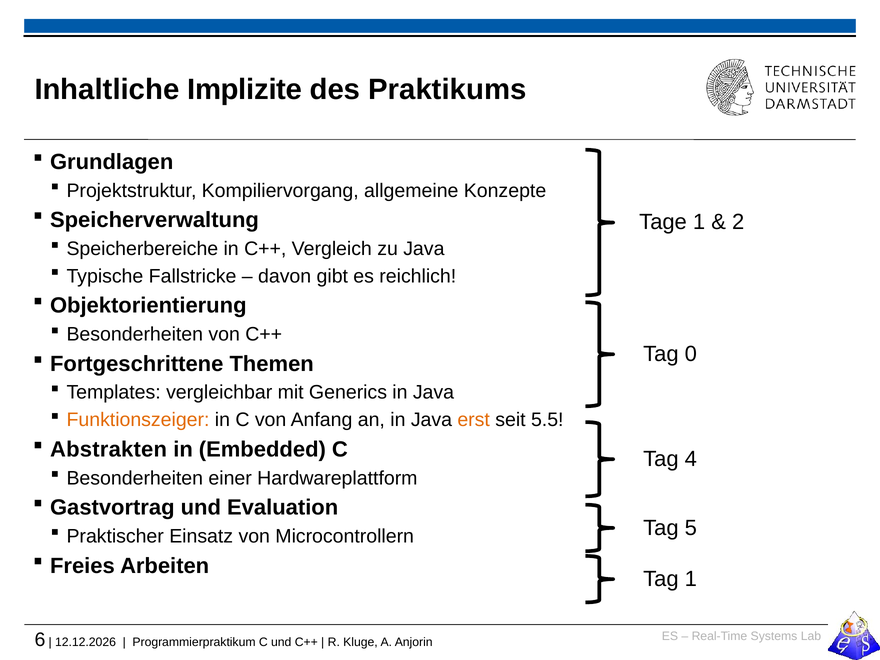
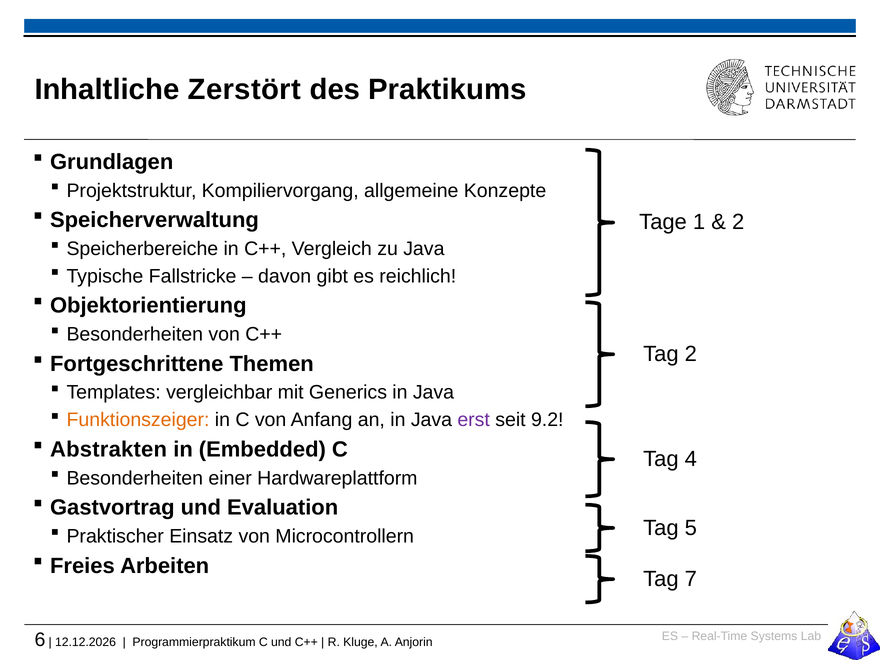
Implizite: Implizite -> Zerstört
Tag 0: 0 -> 2
erst colour: orange -> purple
5.5: 5.5 -> 9.2
Tag 1: 1 -> 7
